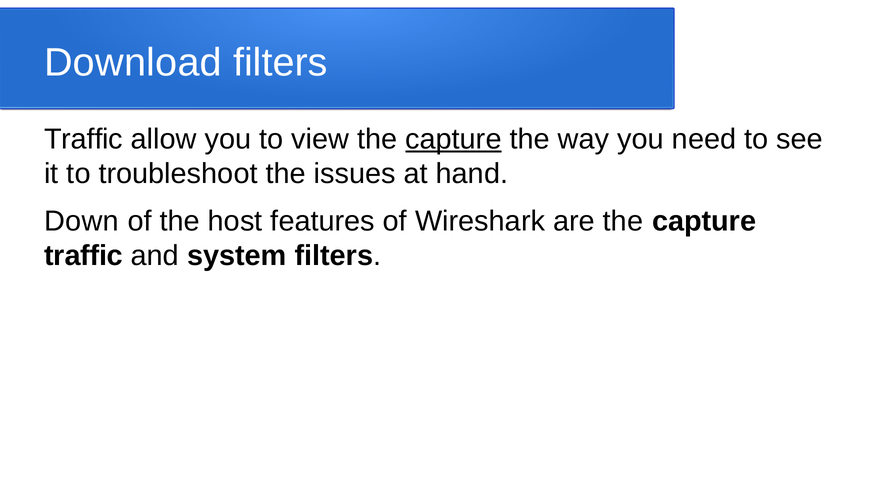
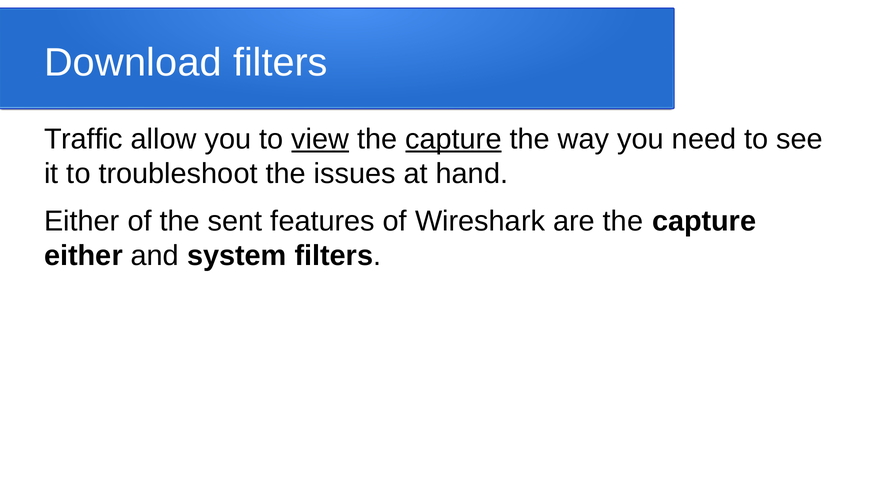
view underline: none -> present
Down at (82, 221): Down -> Either
host: host -> sent
traffic at (84, 256): traffic -> either
